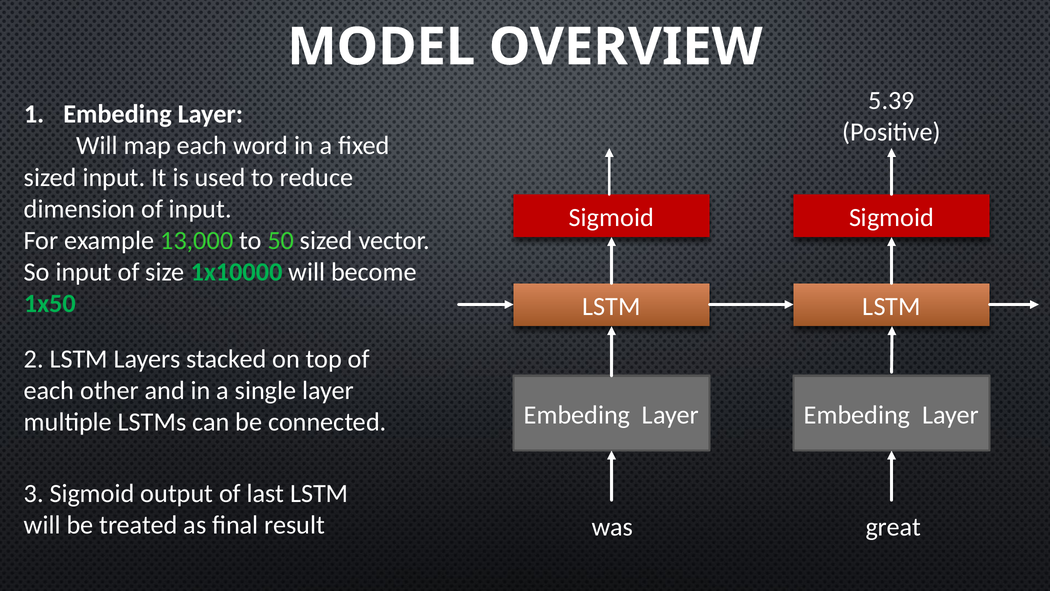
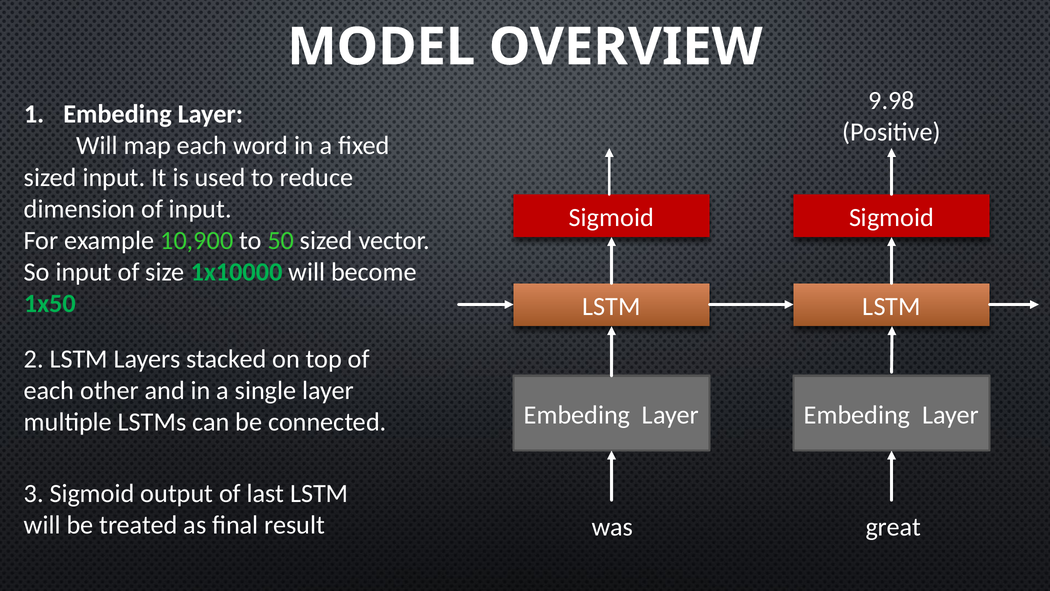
5.39: 5.39 -> 9.98
13,000: 13,000 -> 10,900
